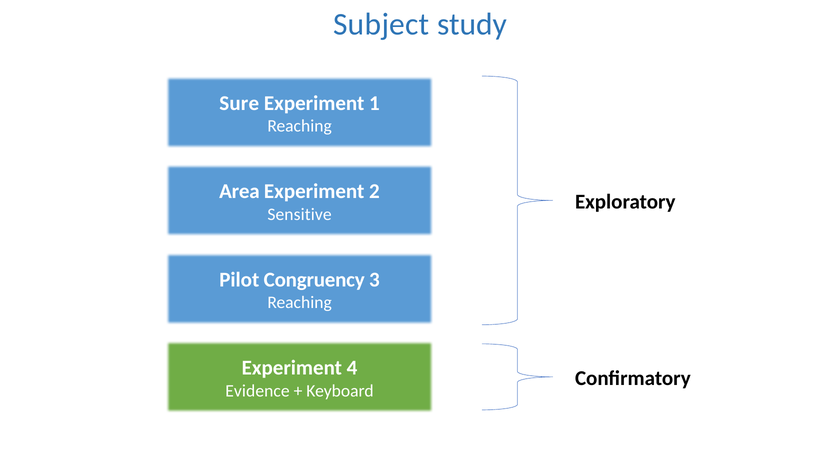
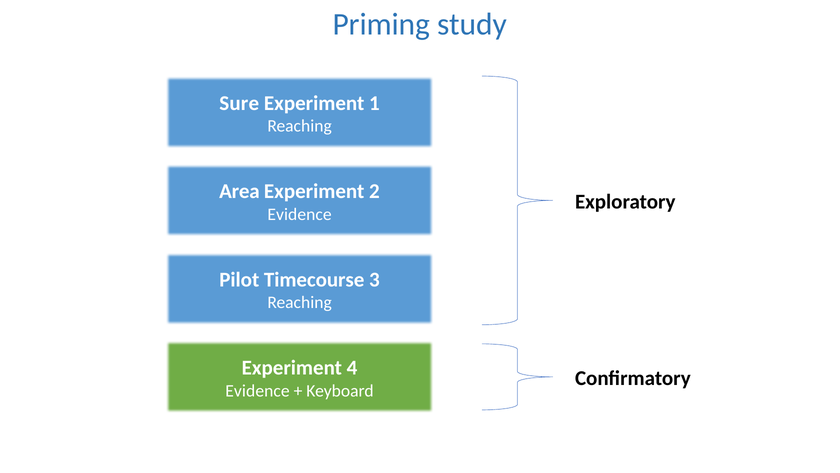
Subject: Subject -> Priming
Sensitive at (300, 214): Sensitive -> Evidence
Congruency: Congruency -> Timecourse
